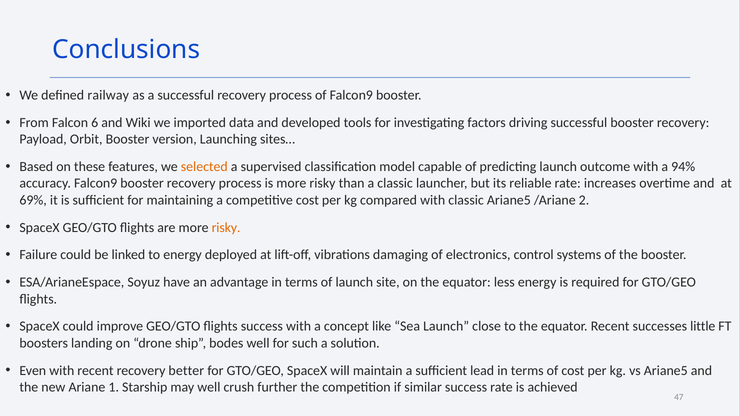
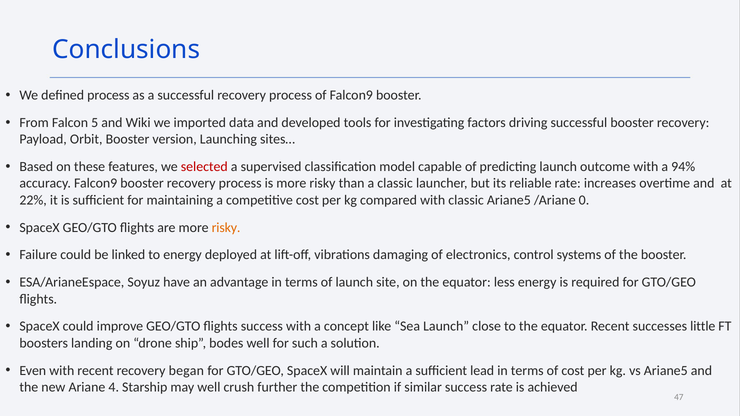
defined railway: railway -> process
6: 6 -> 5
selected colour: orange -> red
69%: 69% -> 22%
2: 2 -> 0
better: better -> began
1: 1 -> 4
